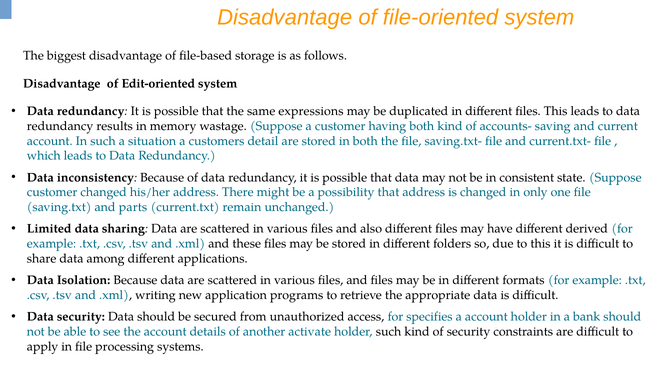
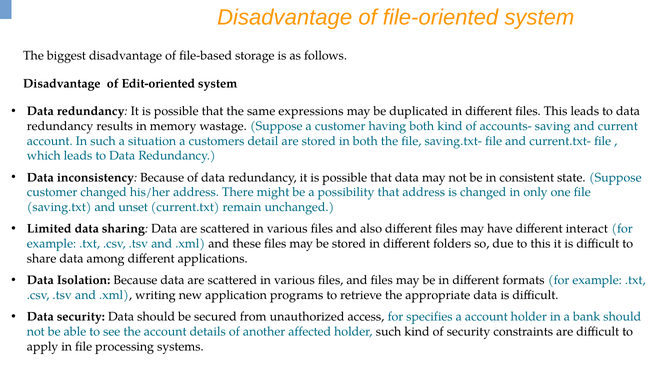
parts: parts -> unset
derived: derived -> interact
activate: activate -> affected
